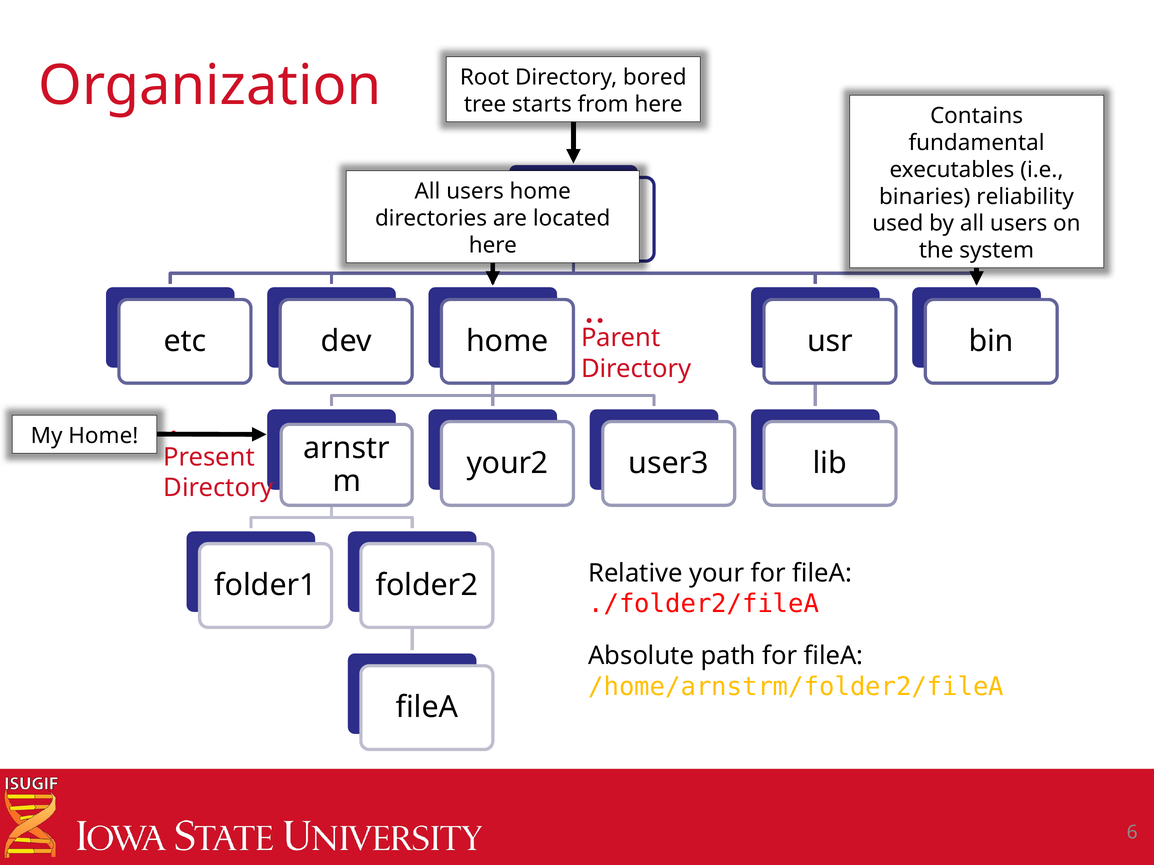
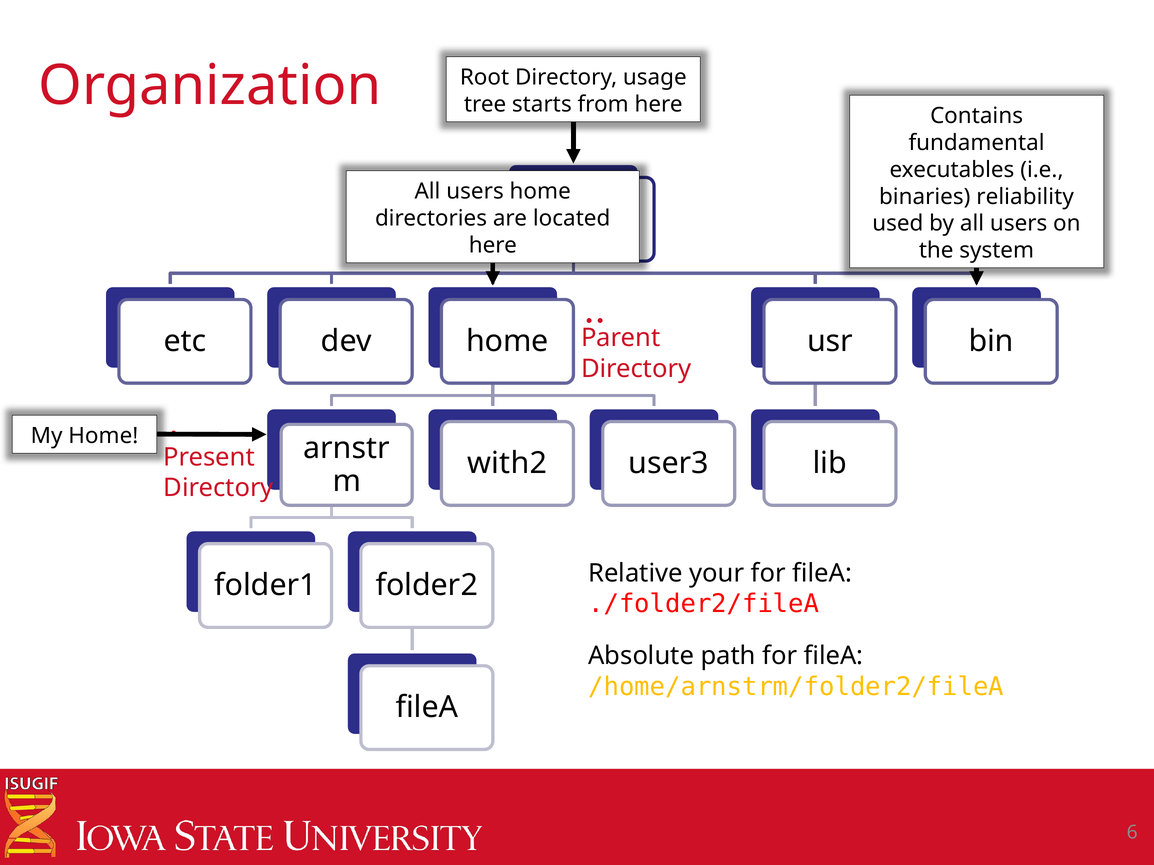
bored: bored -> usage
your2: your2 -> with2
